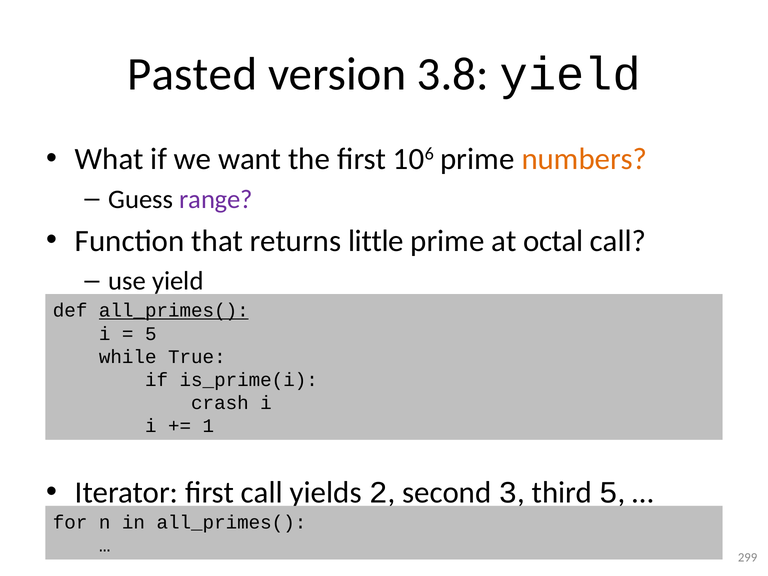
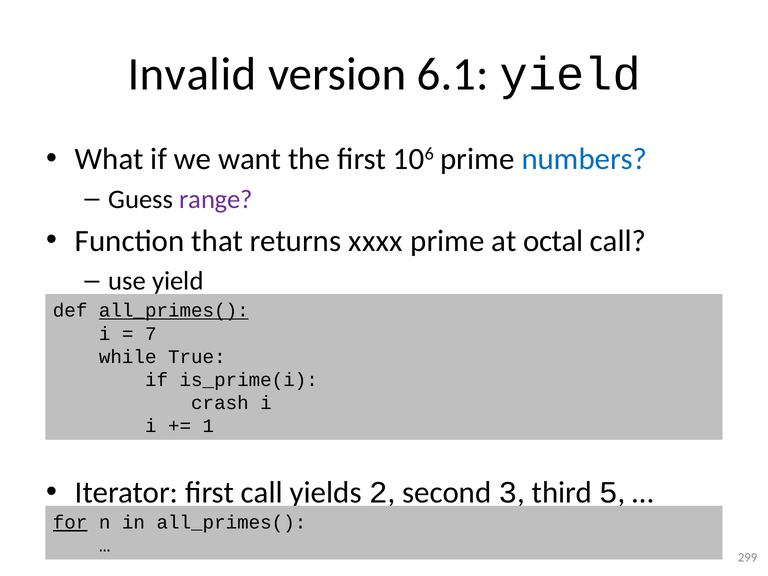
Pasted: Pasted -> Invalid
3.8: 3.8 -> 6.1
numbers colour: orange -> blue
little: little -> xxxx
5 at (151, 334): 5 -> 7
for underline: none -> present
